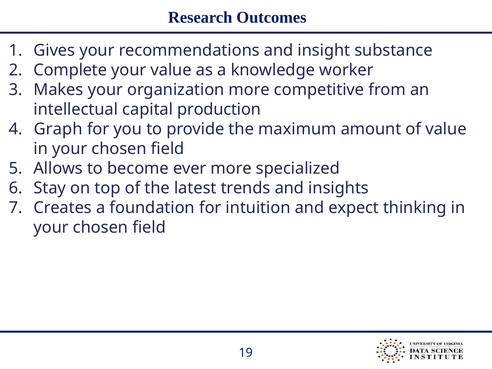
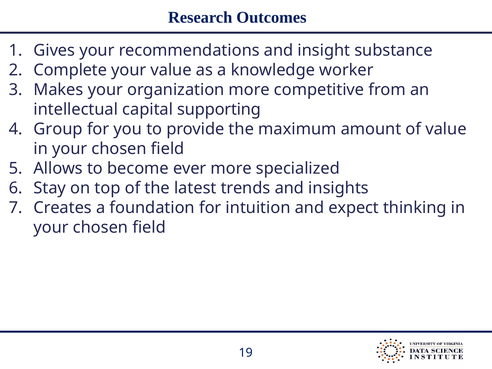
production: production -> supporting
Graph: Graph -> Group
